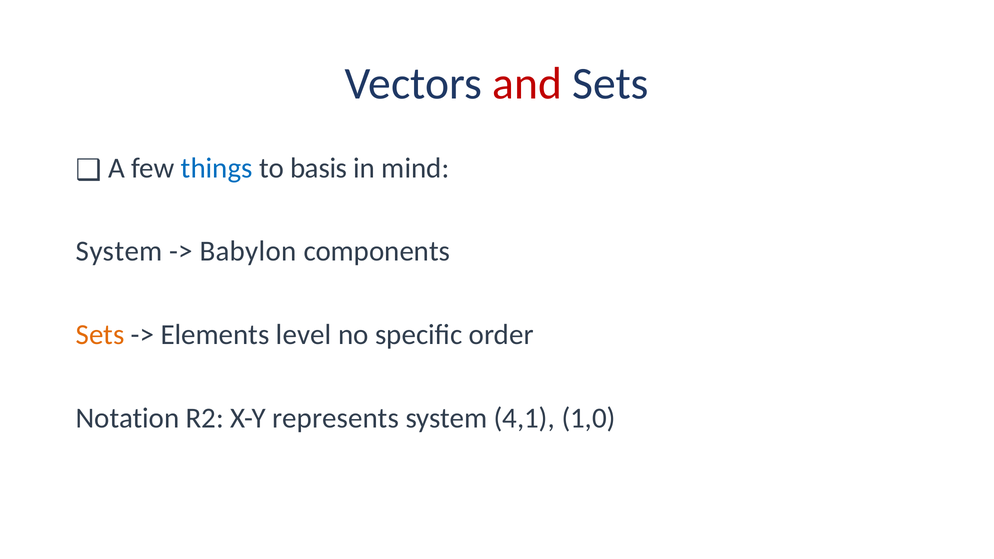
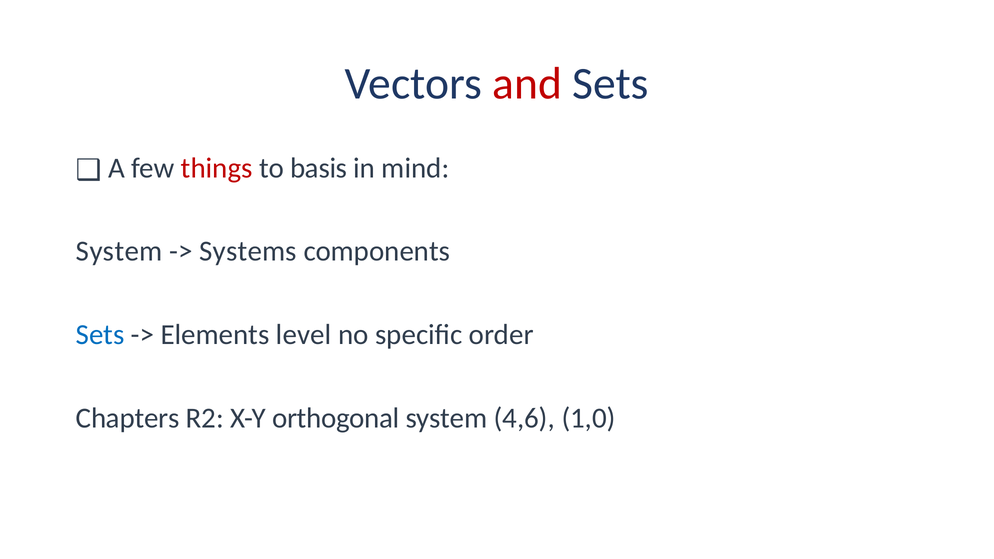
things colour: blue -> red
Babylon: Babylon -> Systems
Sets at (100, 335) colour: orange -> blue
Notation: Notation -> Chapters
represents: represents -> orthogonal
4,1: 4,1 -> 4,6
